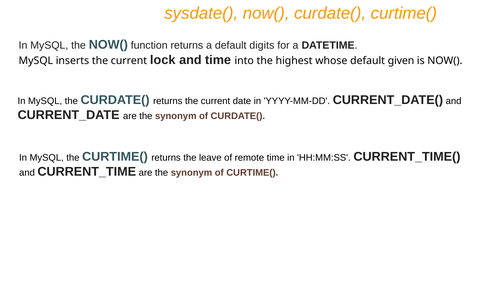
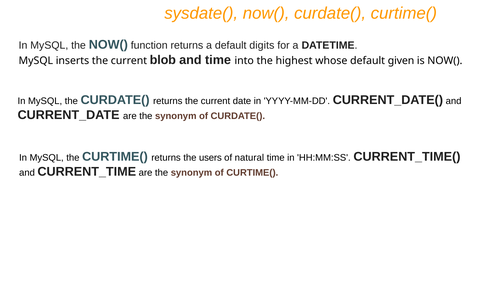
lock: lock -> blob
leave: leave -> users
remote: remote -> natural
